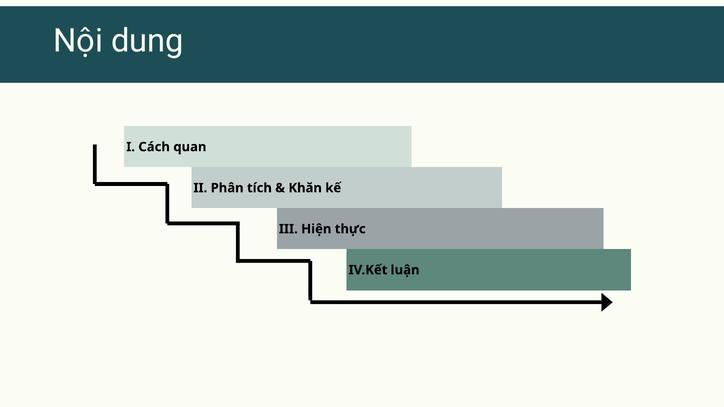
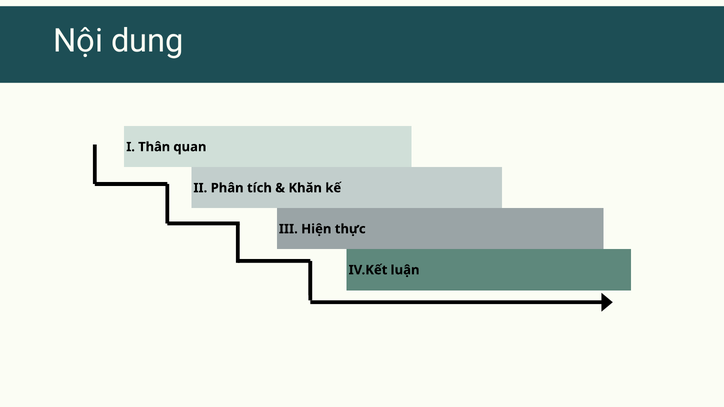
Cách: Cách -> Thân
